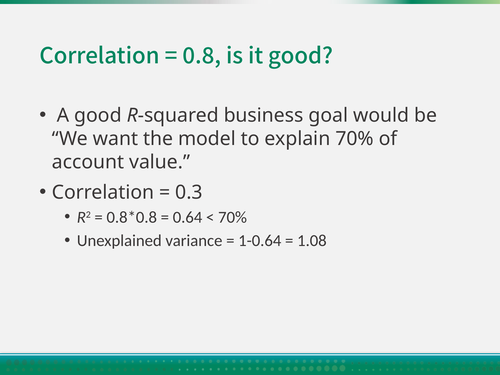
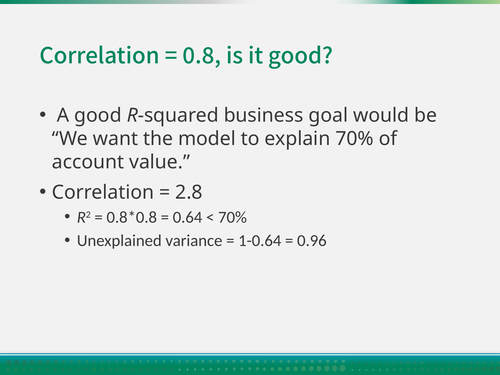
0.3: 0.3 -> 2.8
1.08: 1.08 -> 0.96
